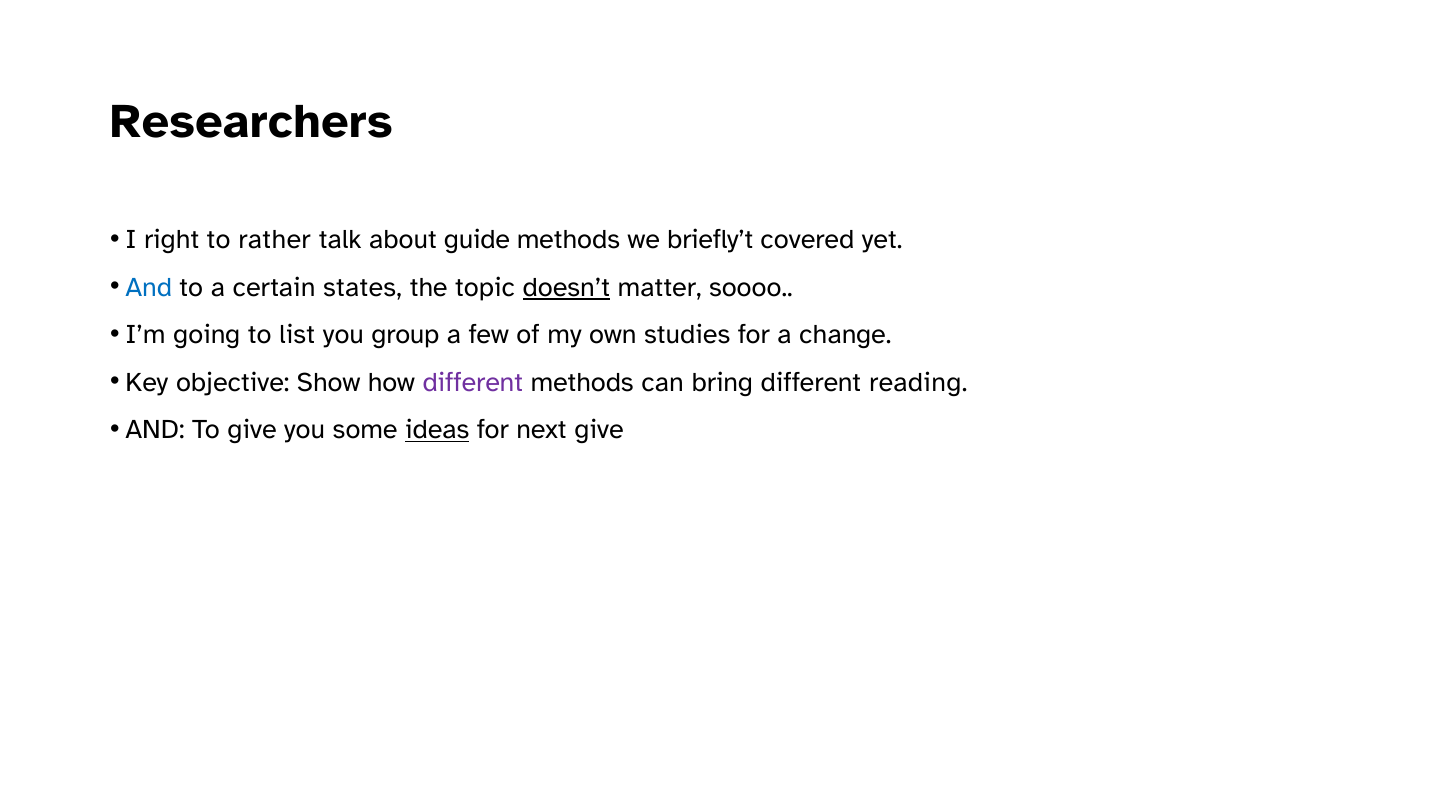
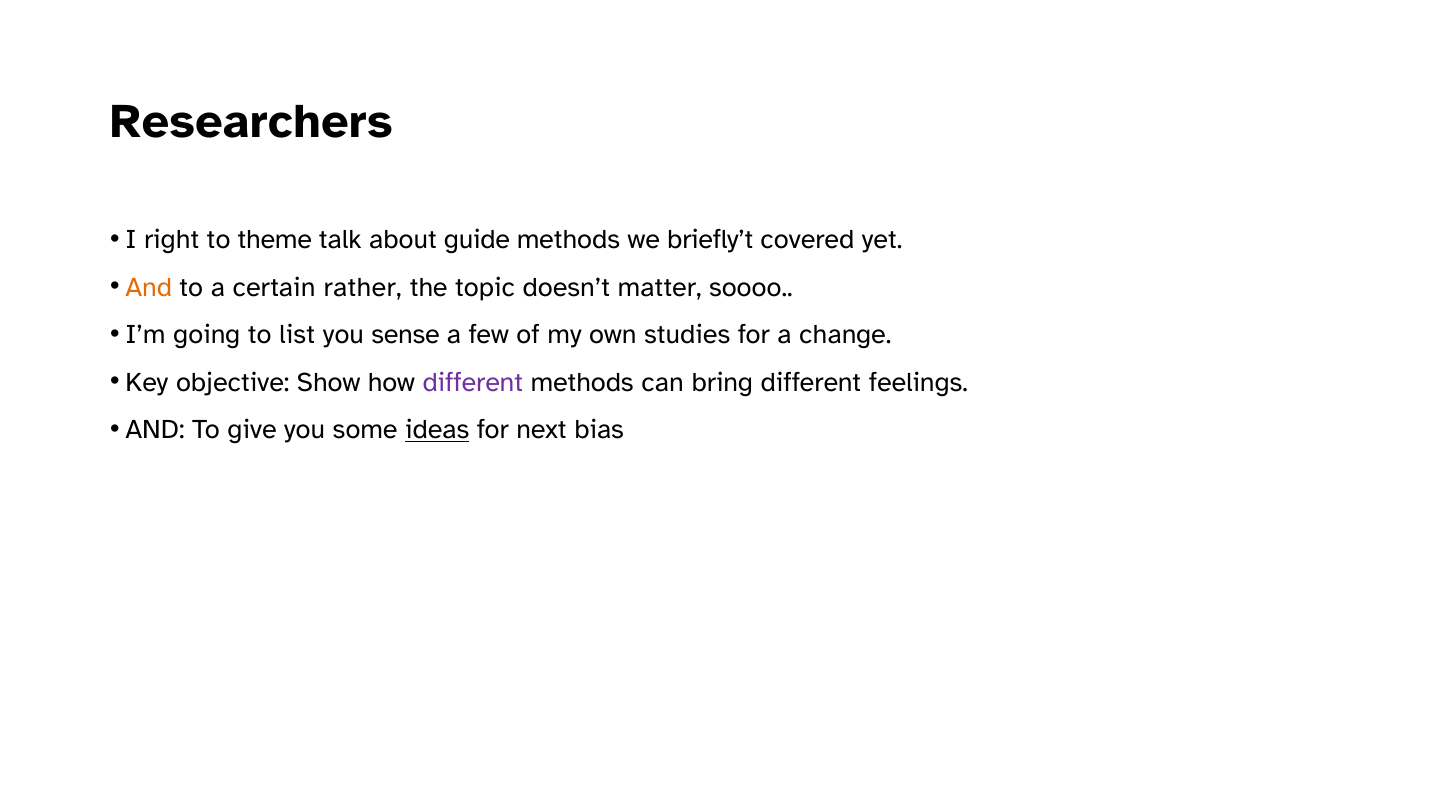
rather: rather -> theme
And at (149, 287) colour: blue -> orange
states: states -> rather
doesn’t underline: present -> none
group: group -> sense
reading: reading -> feelings
next give: give -> bias
